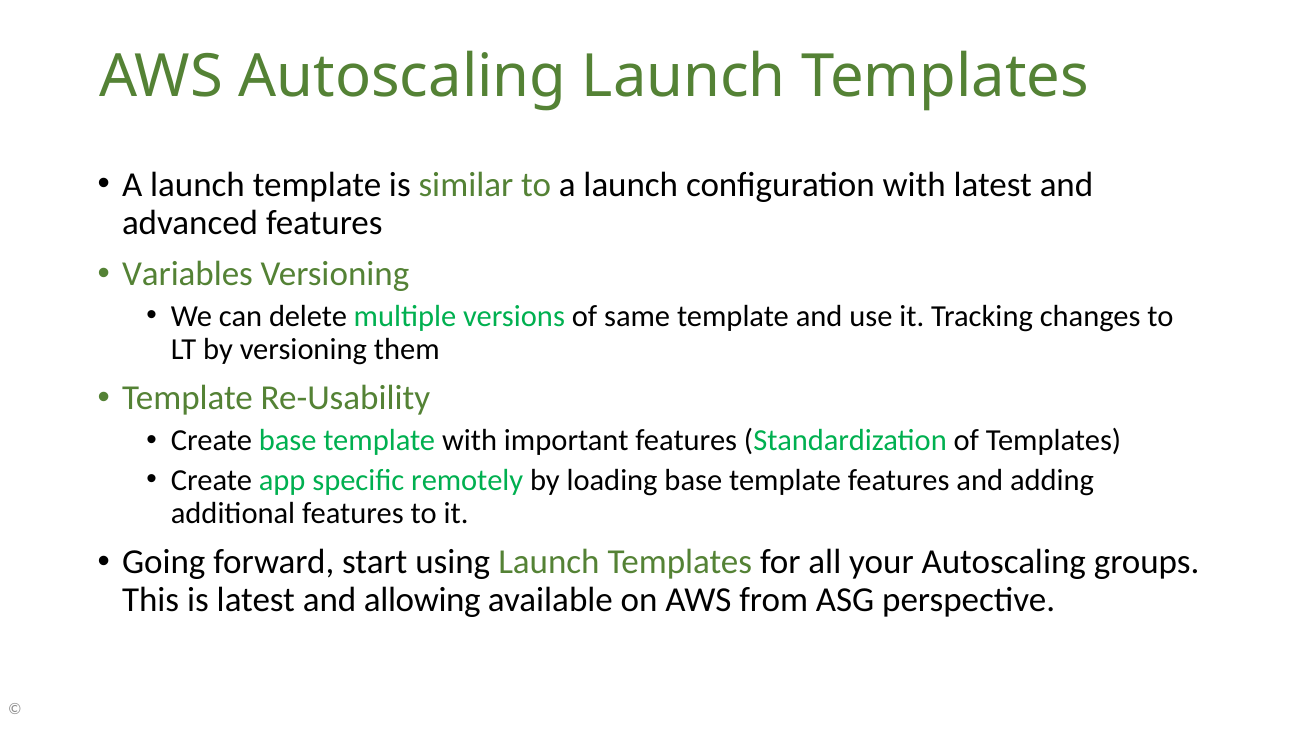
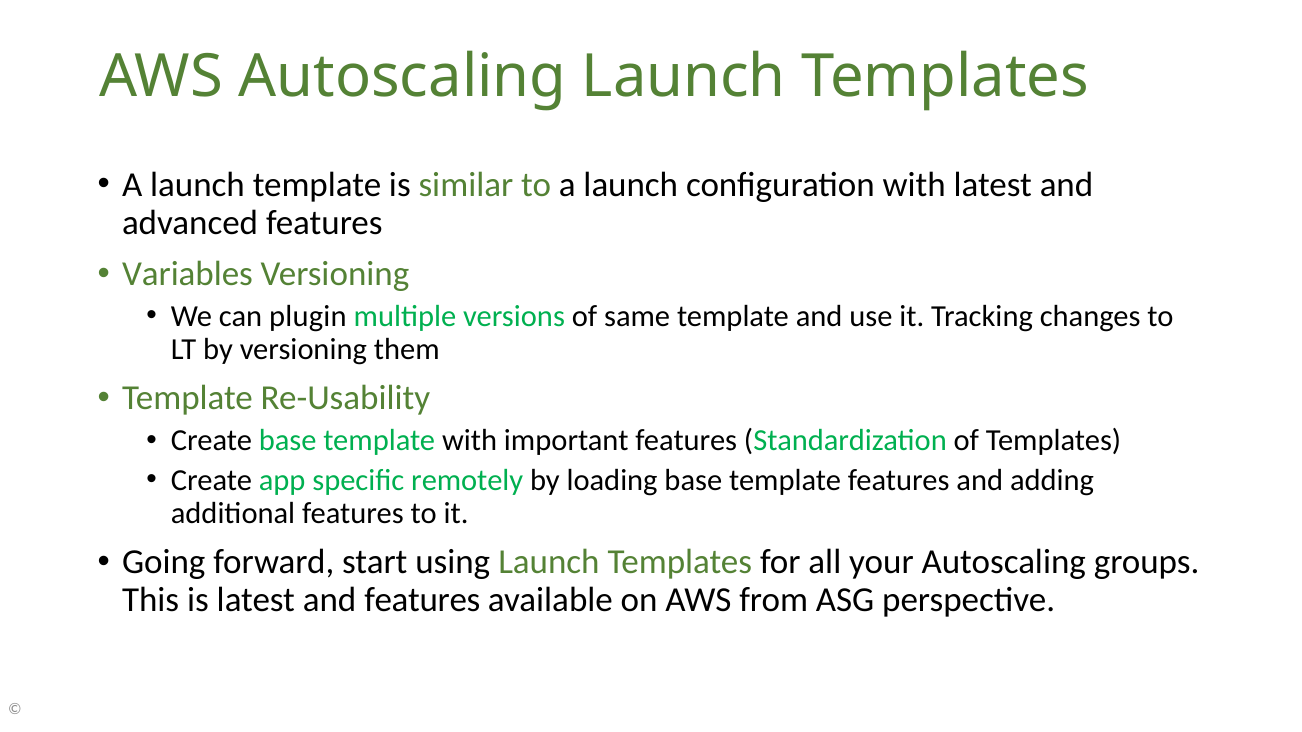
delete: delete -> plugin
and allowing: allowing -> features
